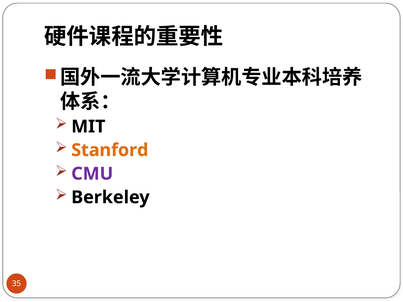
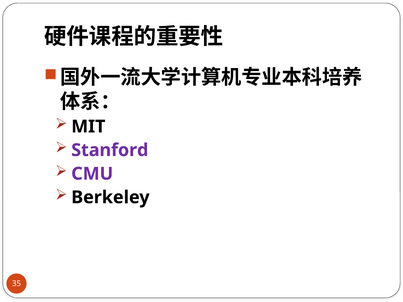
Stanford colour: orange -> purple
